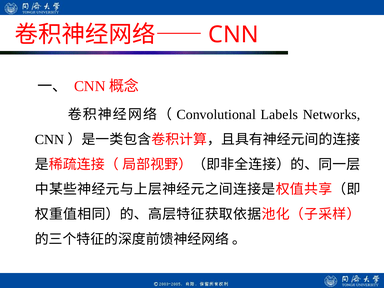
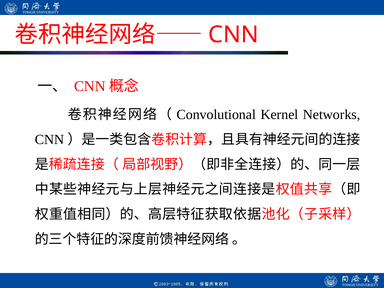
Labels: Labels -> Kernel
